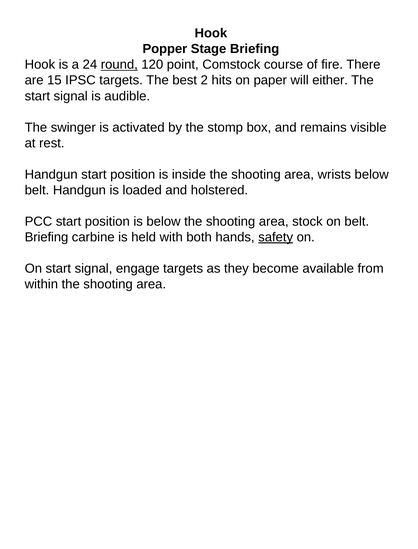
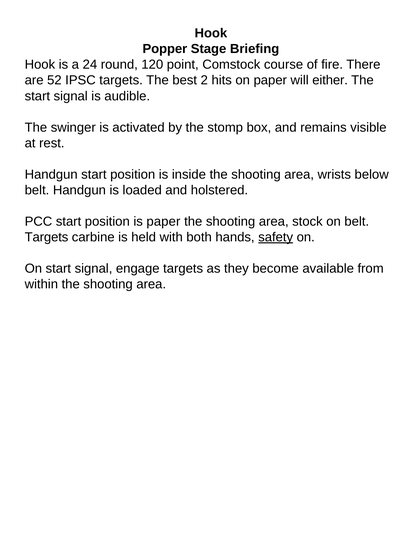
round underline: present -> none
15: 15 -> 52
is below: below -> paper
Briefing at (46, 237): Briefing -> Targets
